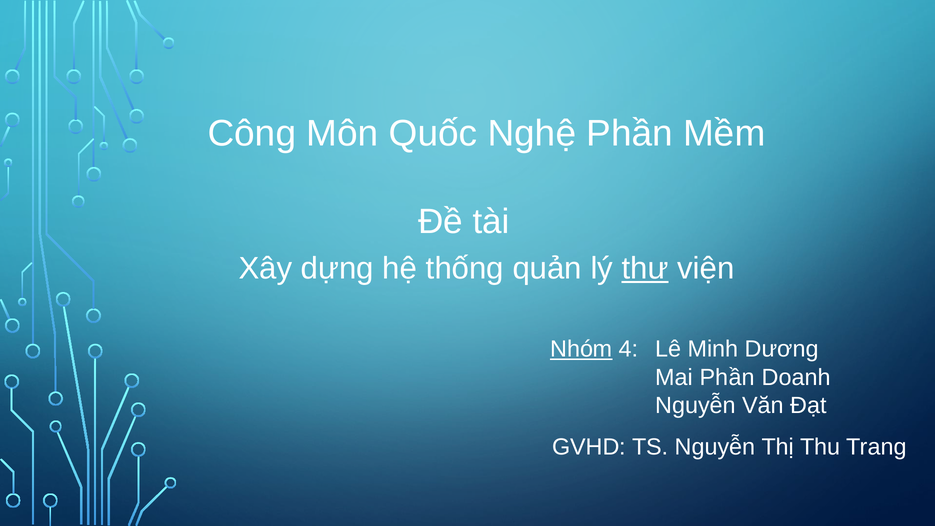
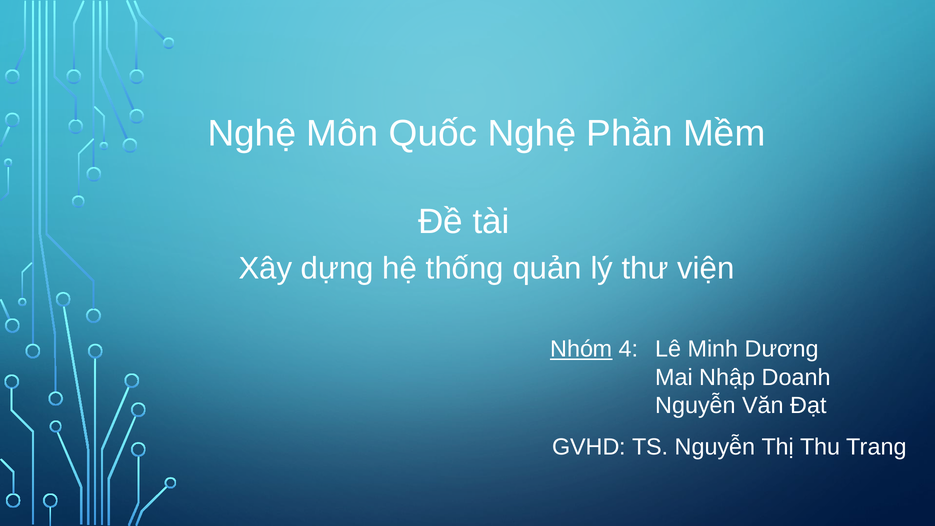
Công at (252, 133): Công -> Nghệ
thư underline: present -> none
Mai Phần: Phần -> Nhập
